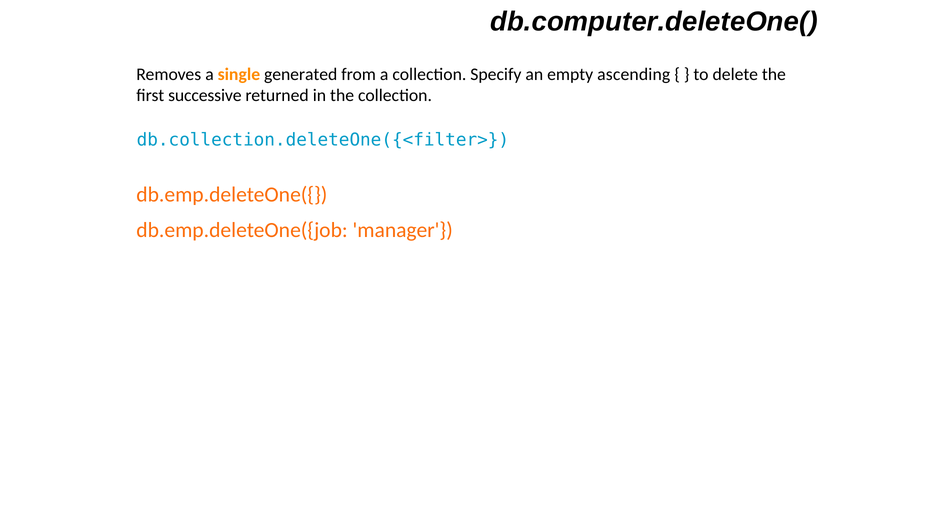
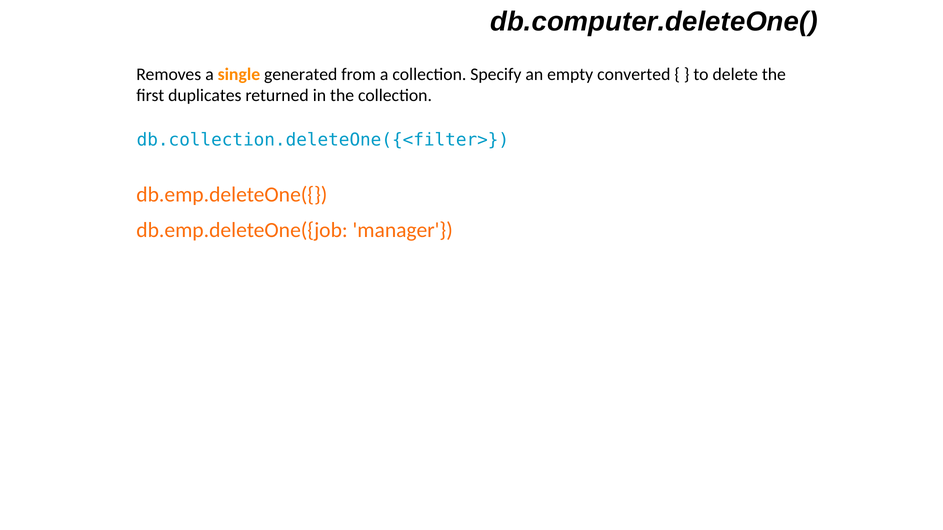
ascending: ascending -> converted
successive: successive -> duplicates
